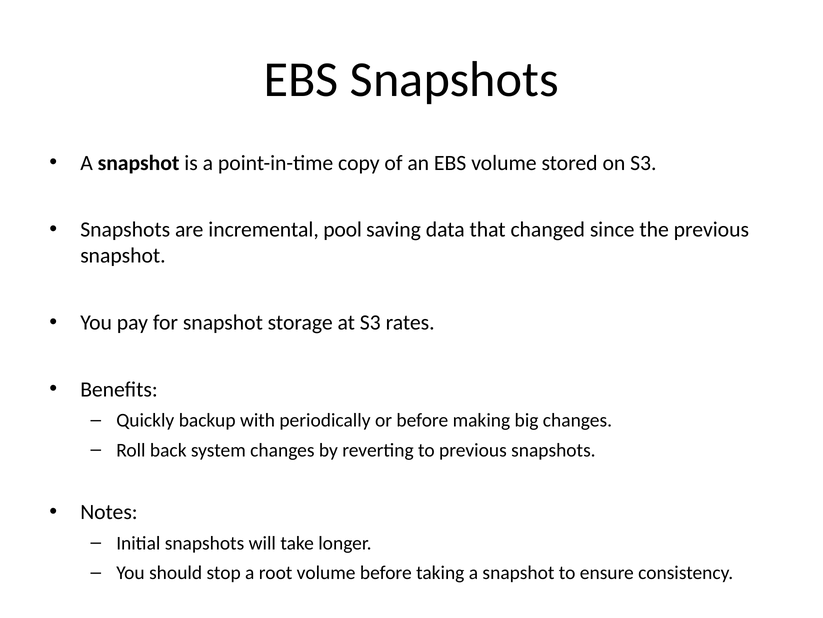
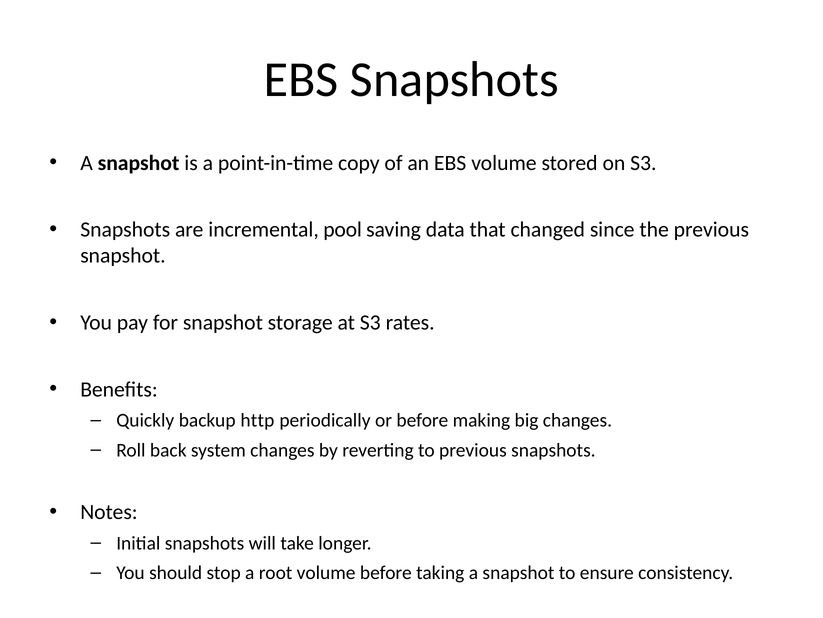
with: with -> http
